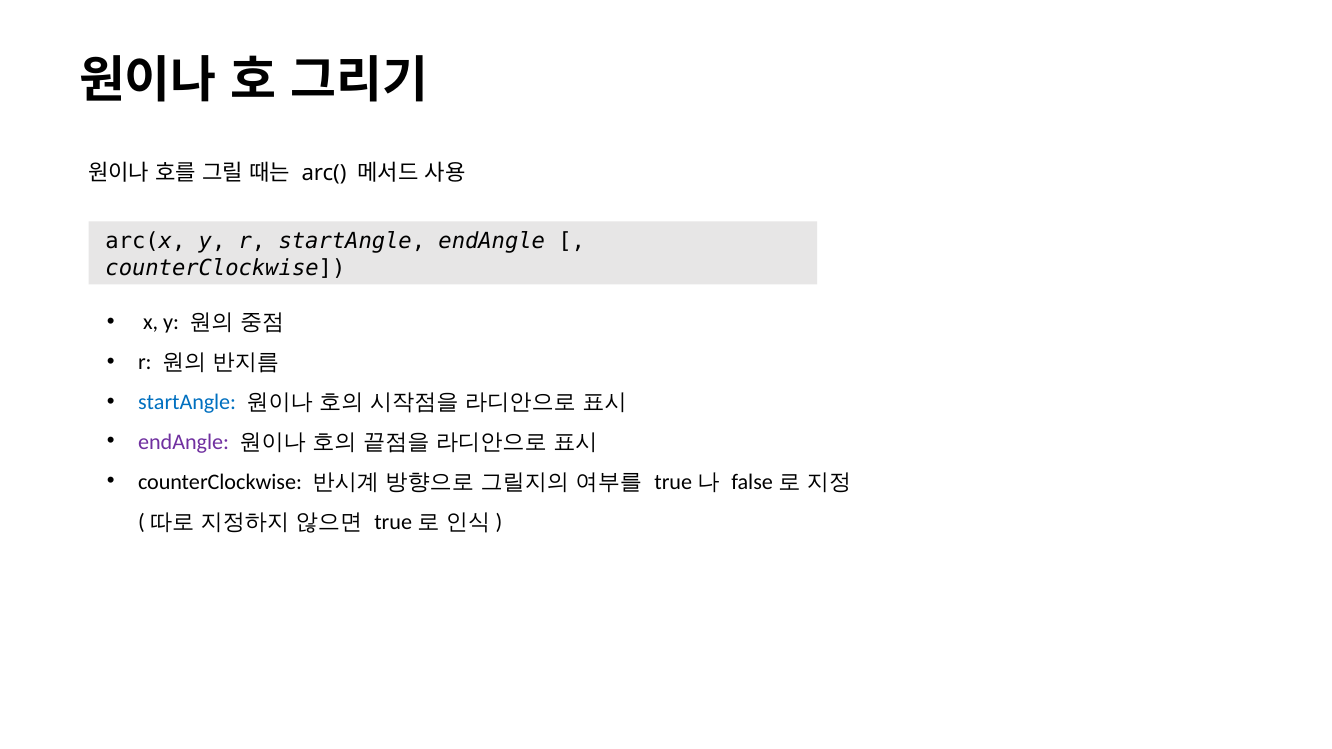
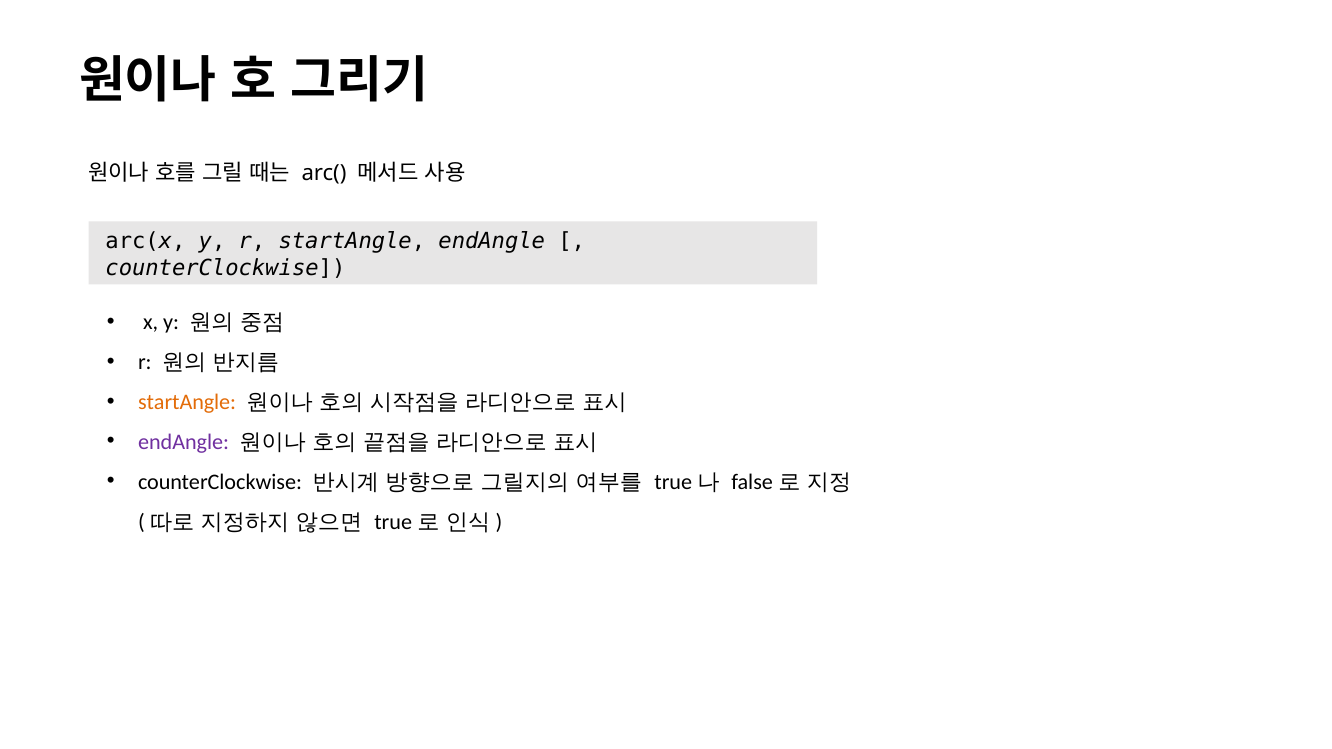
startAngle at (187, 402) colour: blue -> orange
